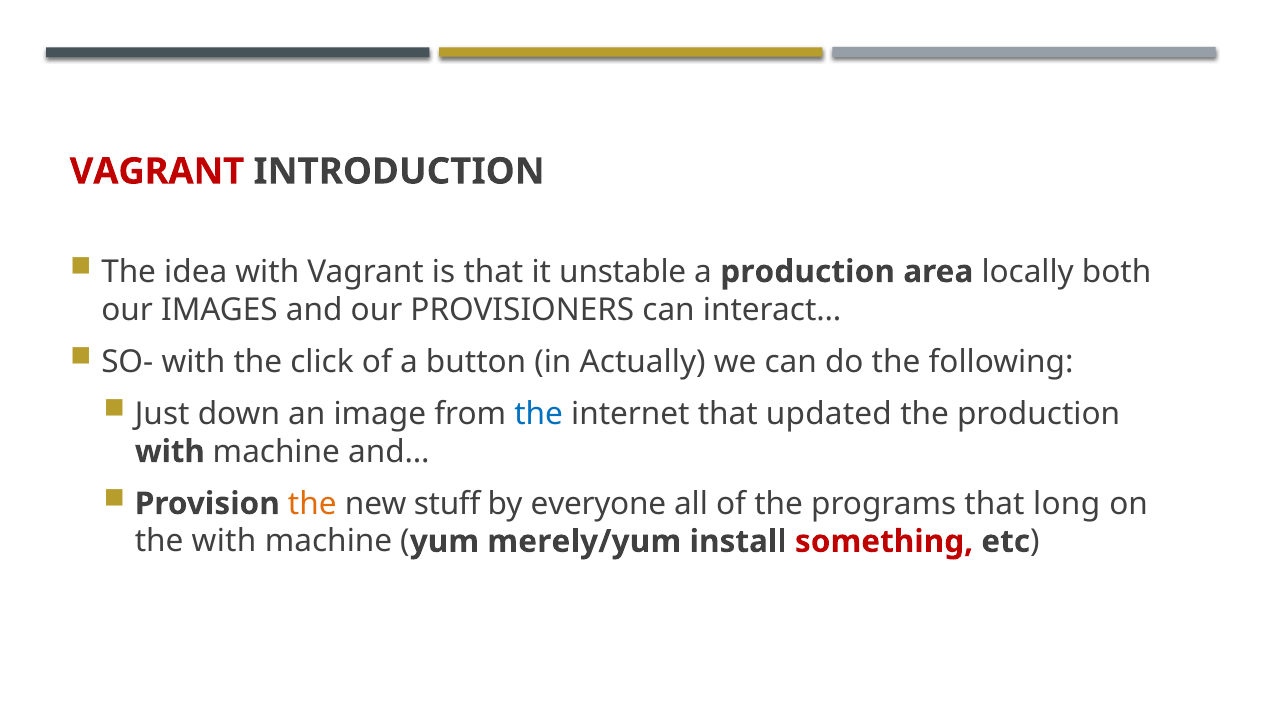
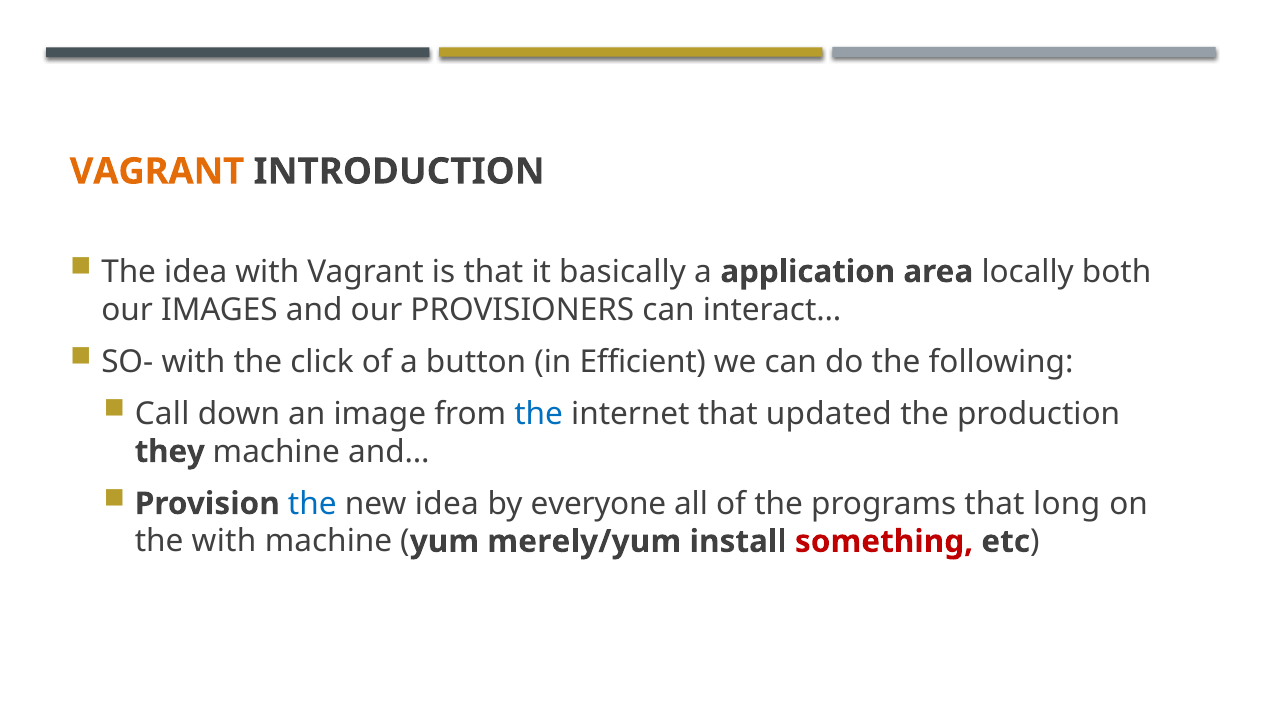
VAGRANT at (157, 171) colour: red -> orange
unstable: unstable -> basically
a production: production -> application
Actually: Actually -> Efficient
Just: Just -> Call
with at (170, 452): with -> they
the at (312, 504) colour: orange -> blue
new stuff: stuff -> idea
